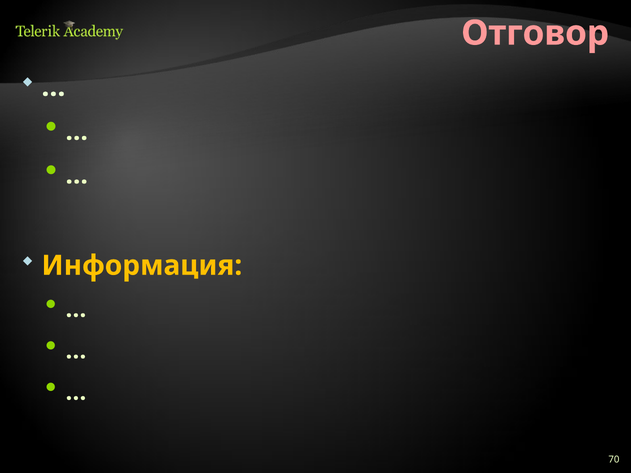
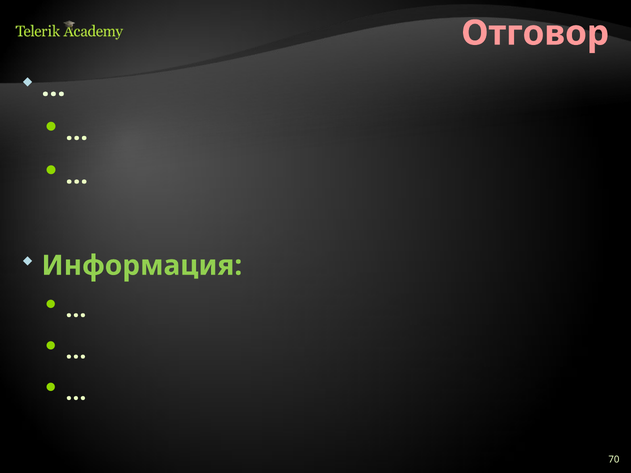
Информация colour: yellow -> light green
